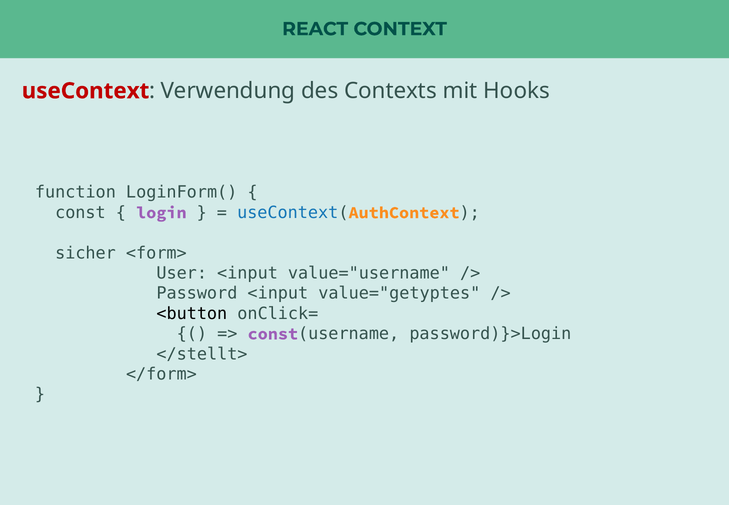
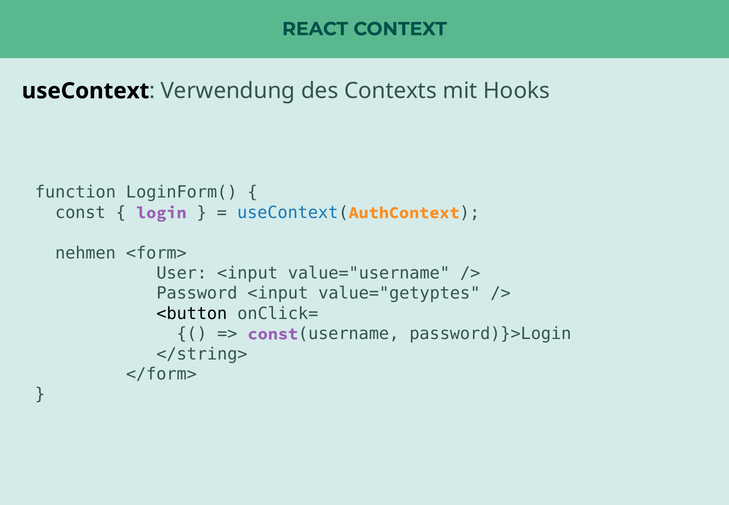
useContext colour: red -> black
sicher: sicher -> nehmen
</stellt>: </stellt> -> </string>
